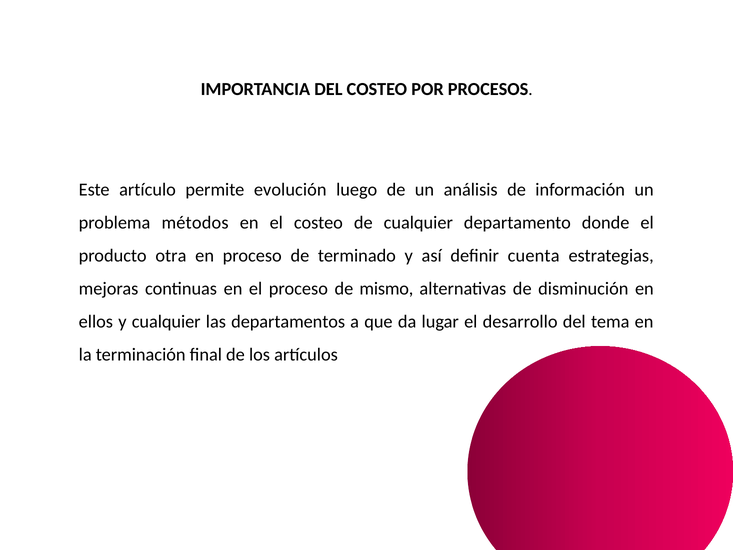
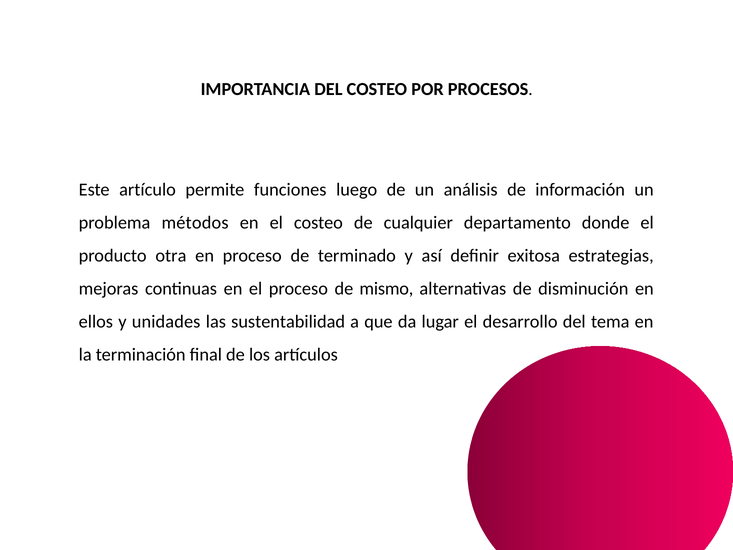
evolución: evolución -> funciones
cuenta: cuenta -> exitosa
y cualquier: cualquier -> unidades
departamentos: departamentos -> sustentabilidad
